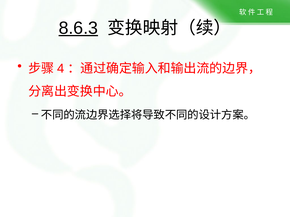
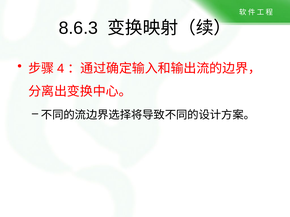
8.6.3 underline: present -> none
